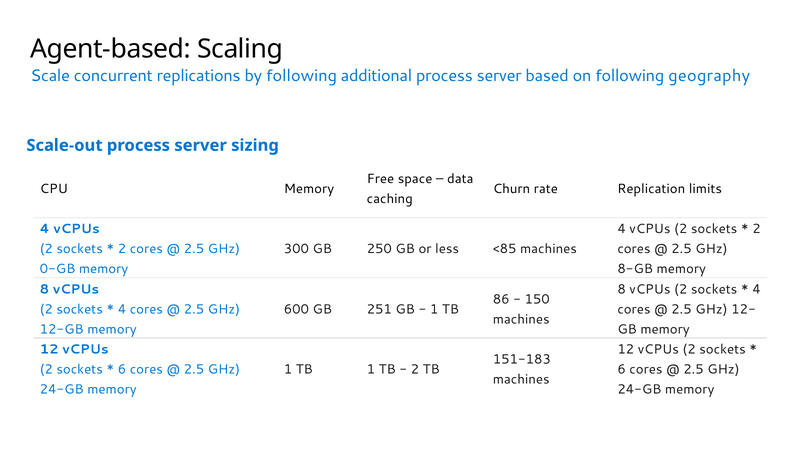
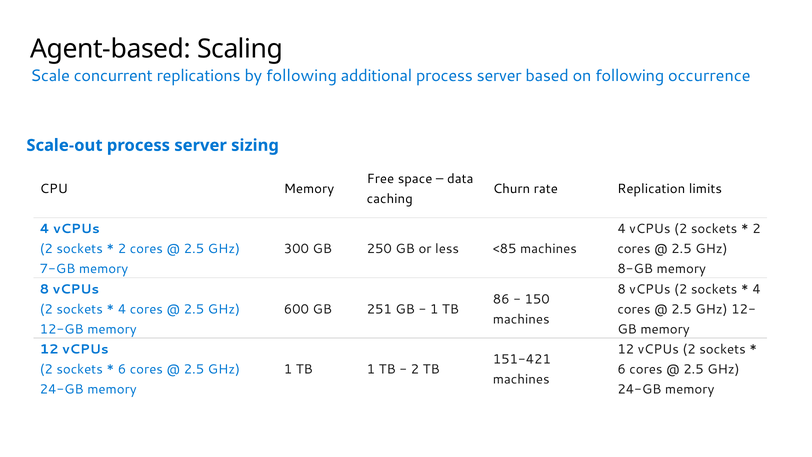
geography: geography -> occurrence
0-GB: 0-GB -> 7-GB
151-183: 151-183 -> 151-421
